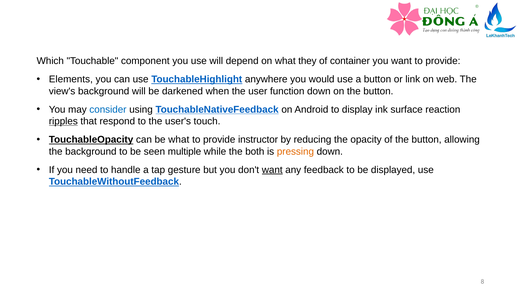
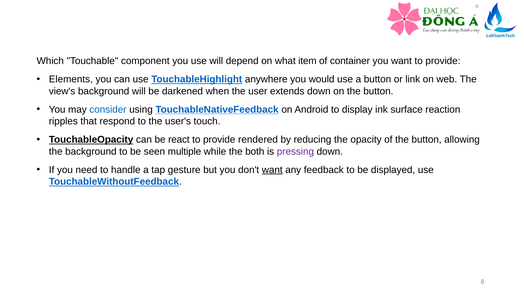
they: they -> item
function: function -> extends
ripples underline: present -> none
be what: what -> react
instructor: instructor -> rendered
pressing colour: orange -> purple
